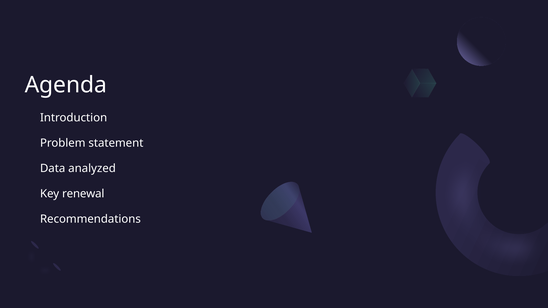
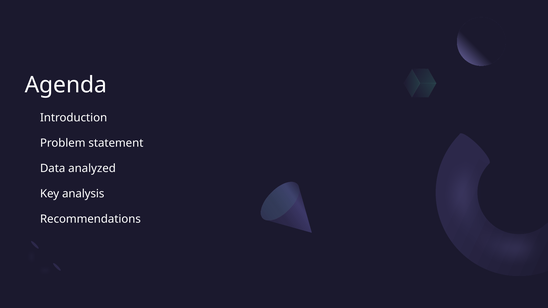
renewal: renewal -> analysis
